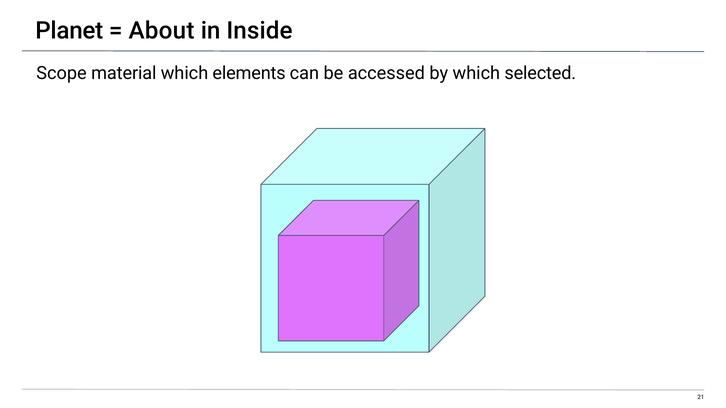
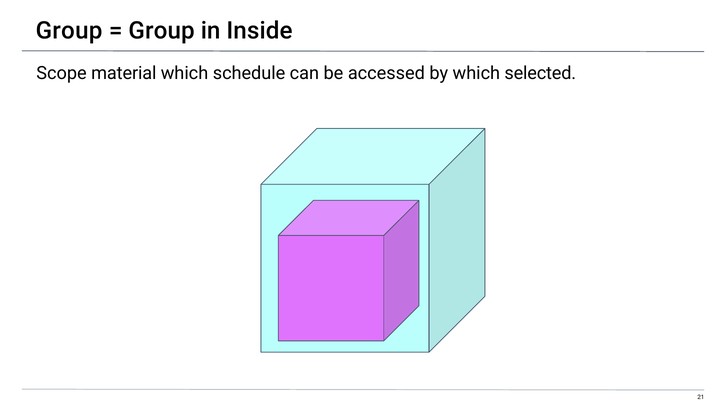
Planet at (69, 31): Planet -> Group
About at (161, 31): About -> Group
elements: elements -> schedule
